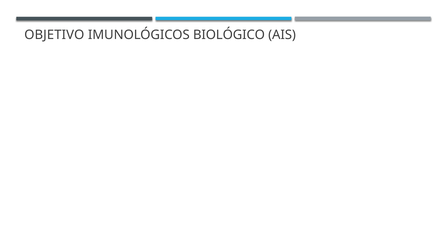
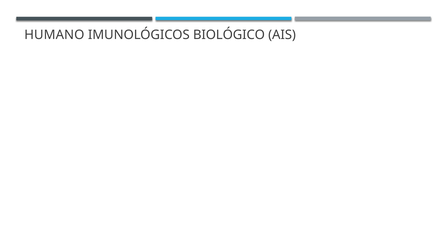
OBJETIVO: OBJETIVO -> HUMANO
